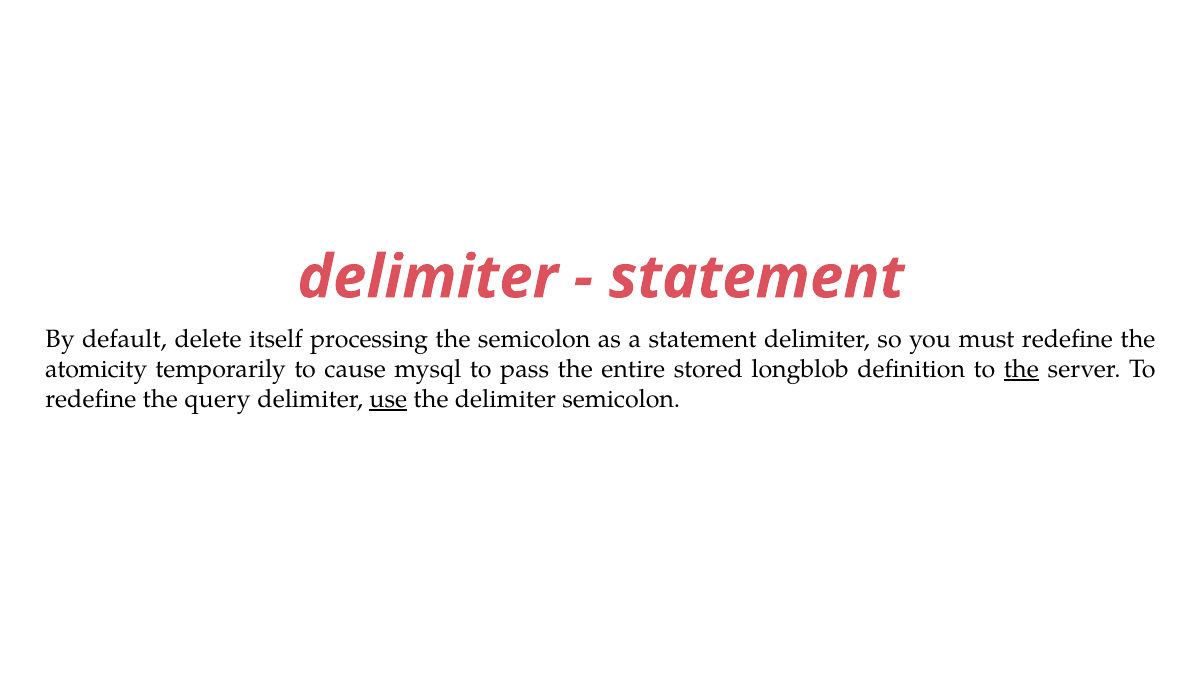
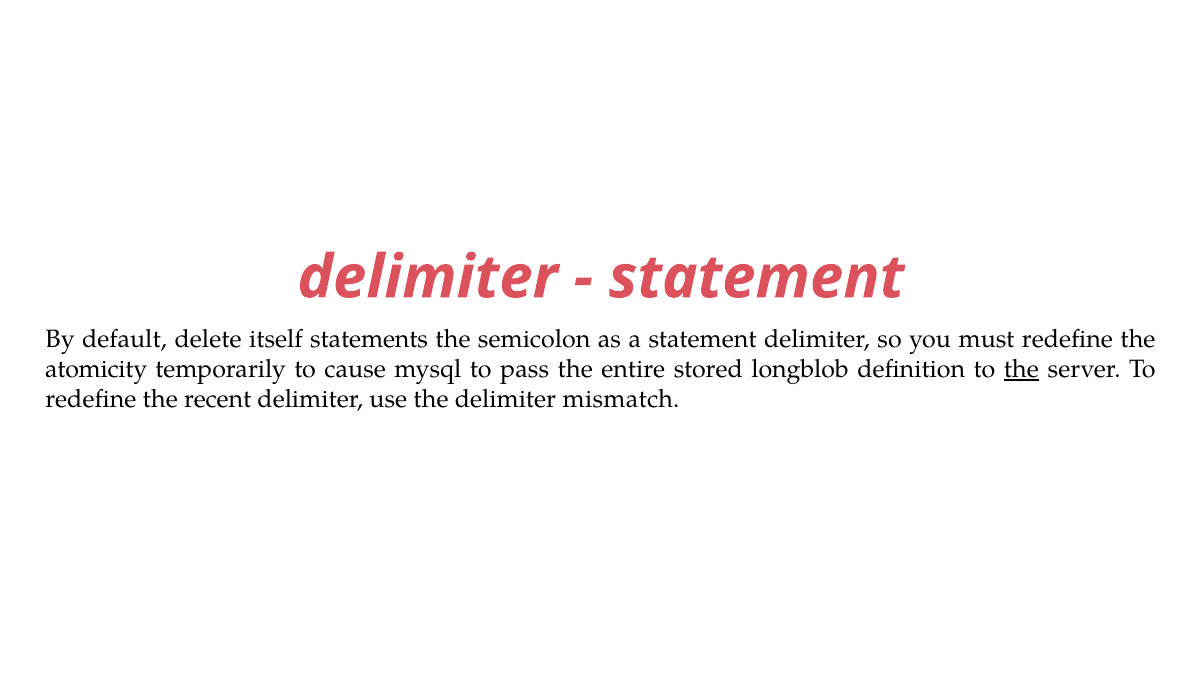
processing: processing -> statements
query: query -> recent
use underline: present -> none
delimiter semicolon: semicolon -> mismatch
